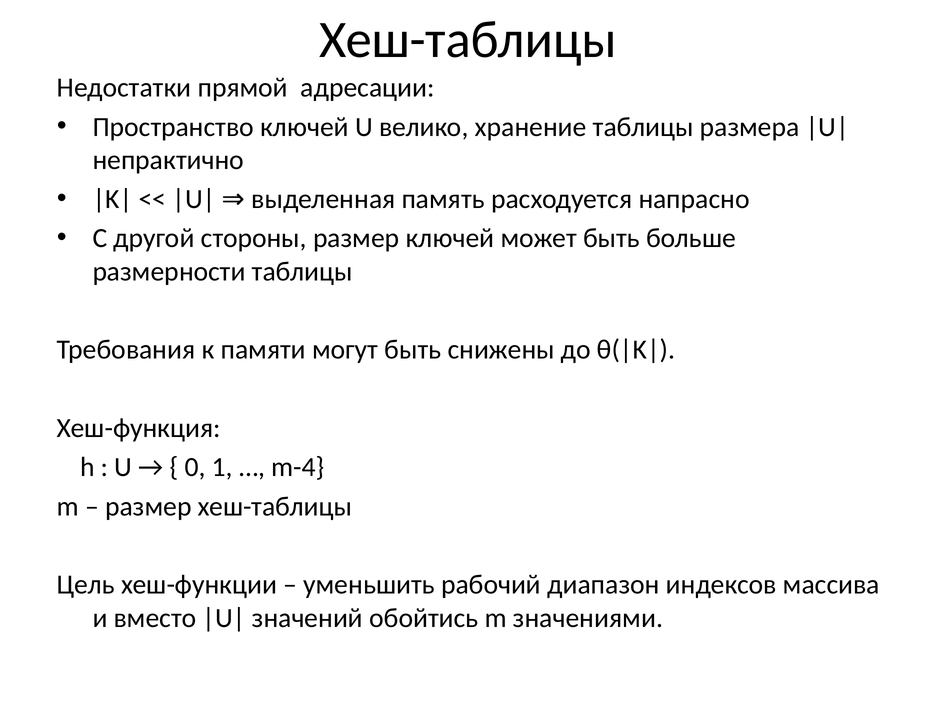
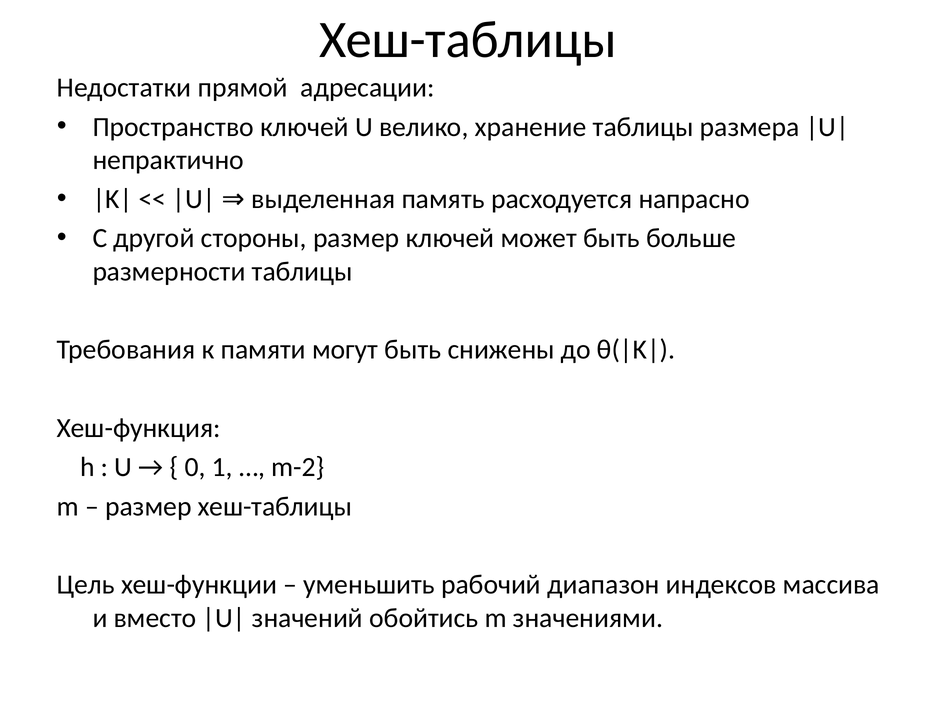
m-4: m-4 -> m-2
